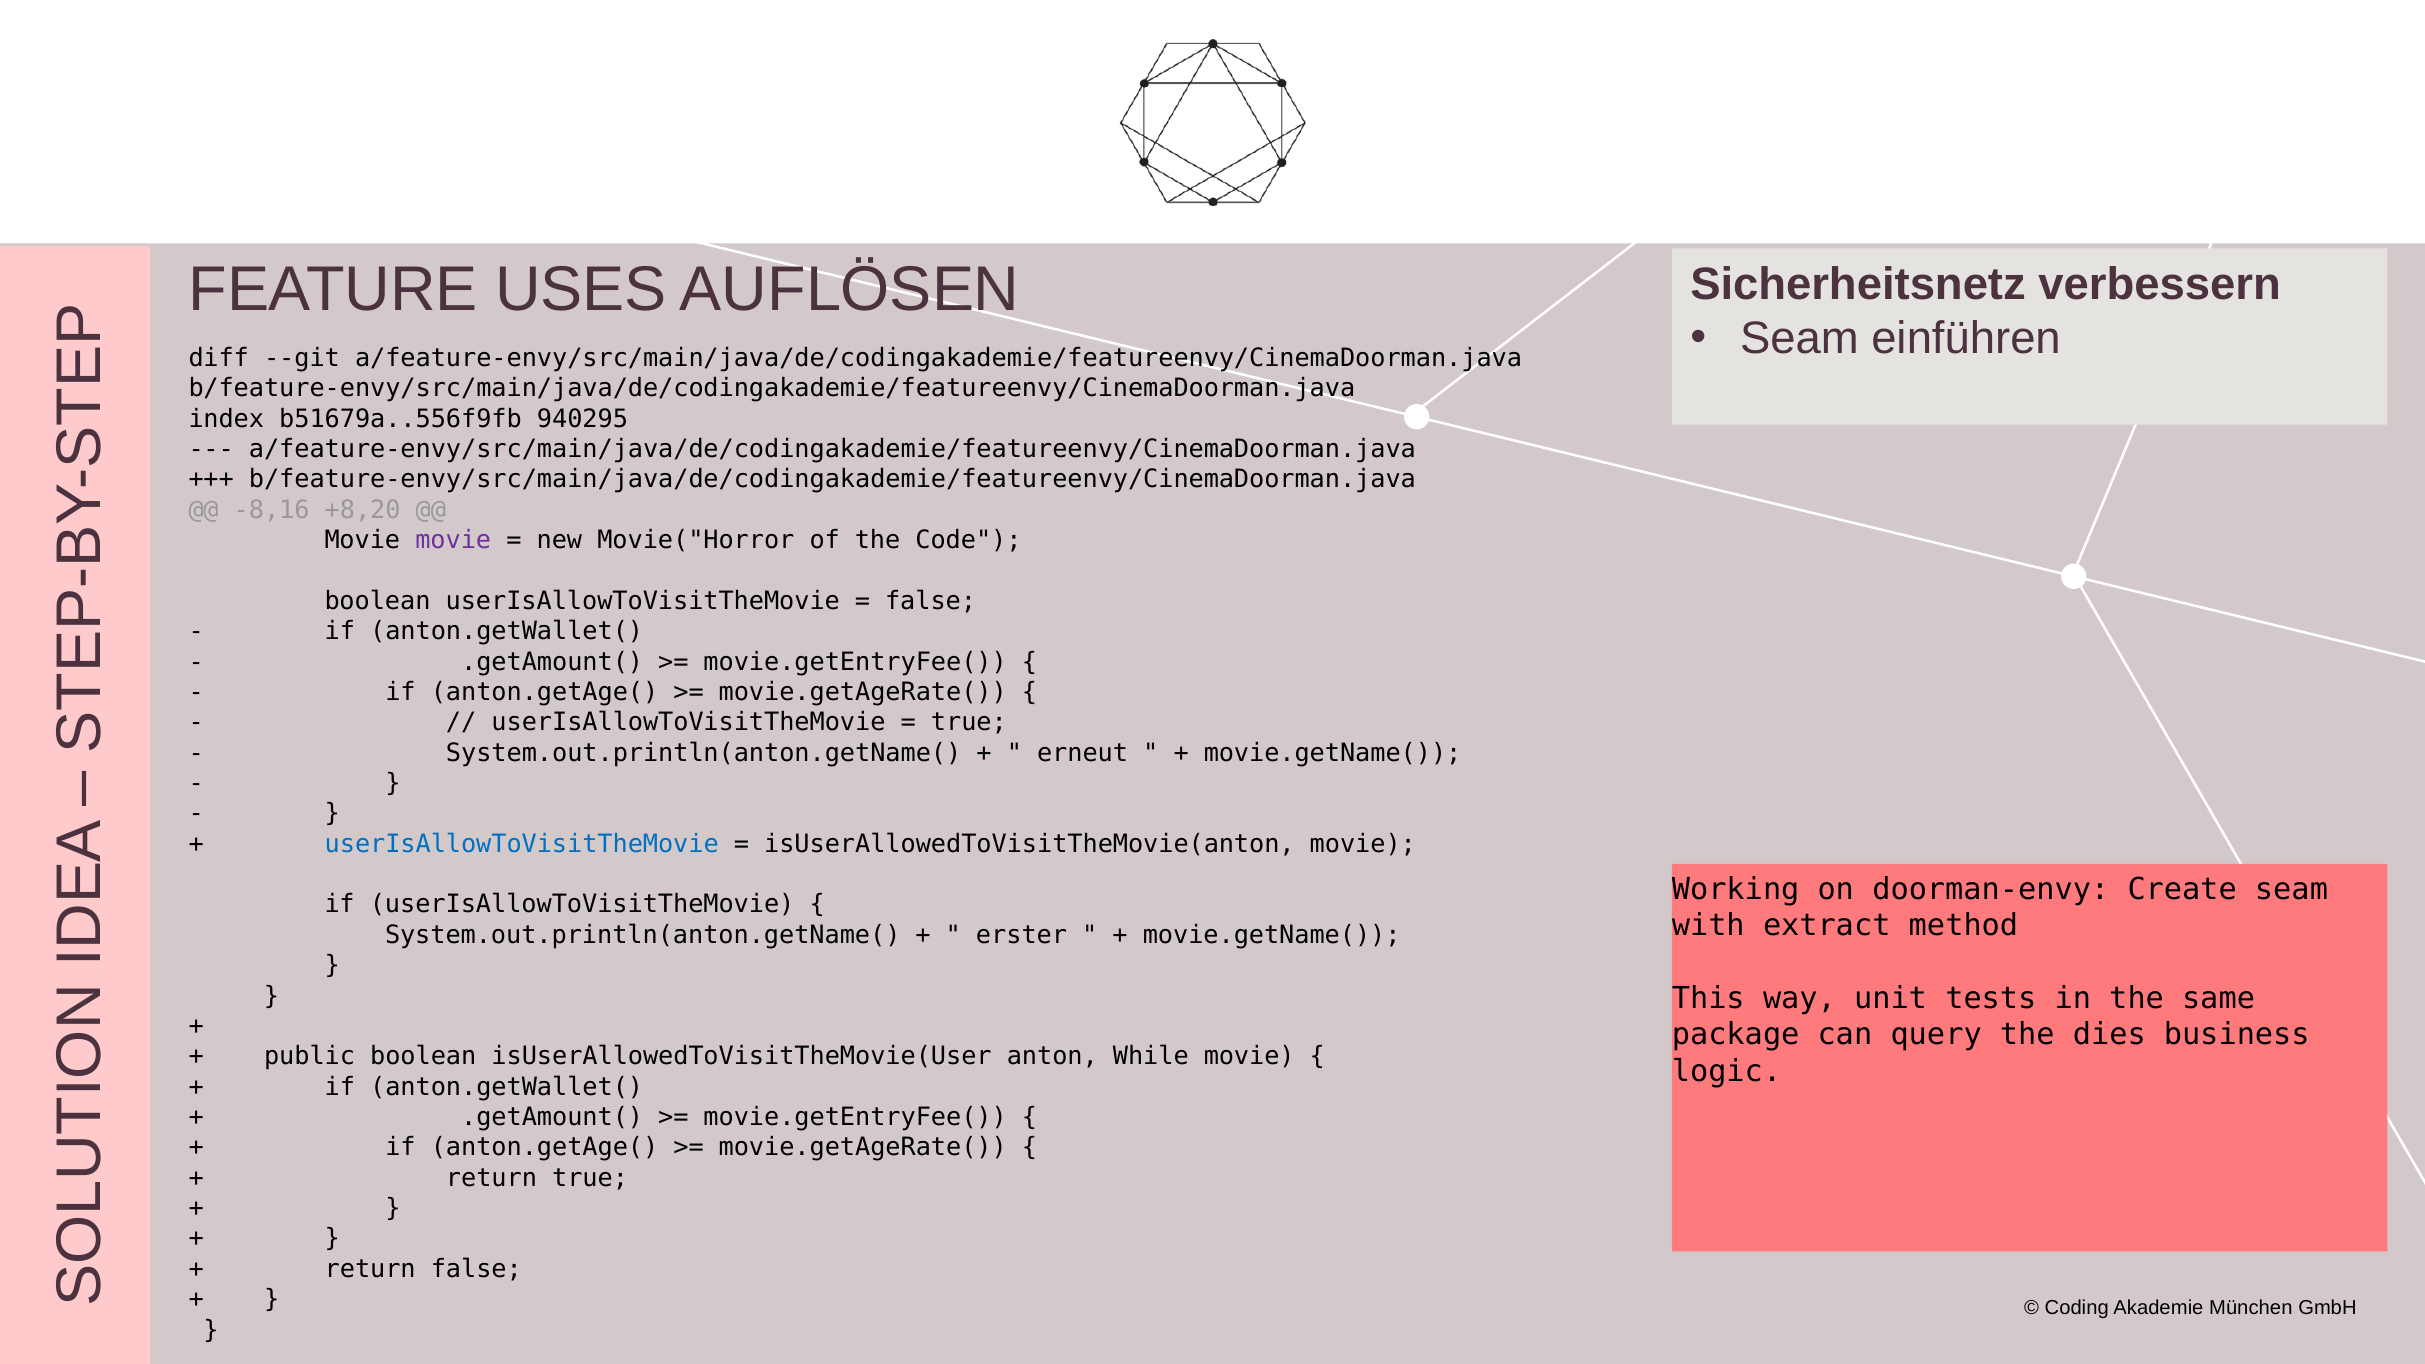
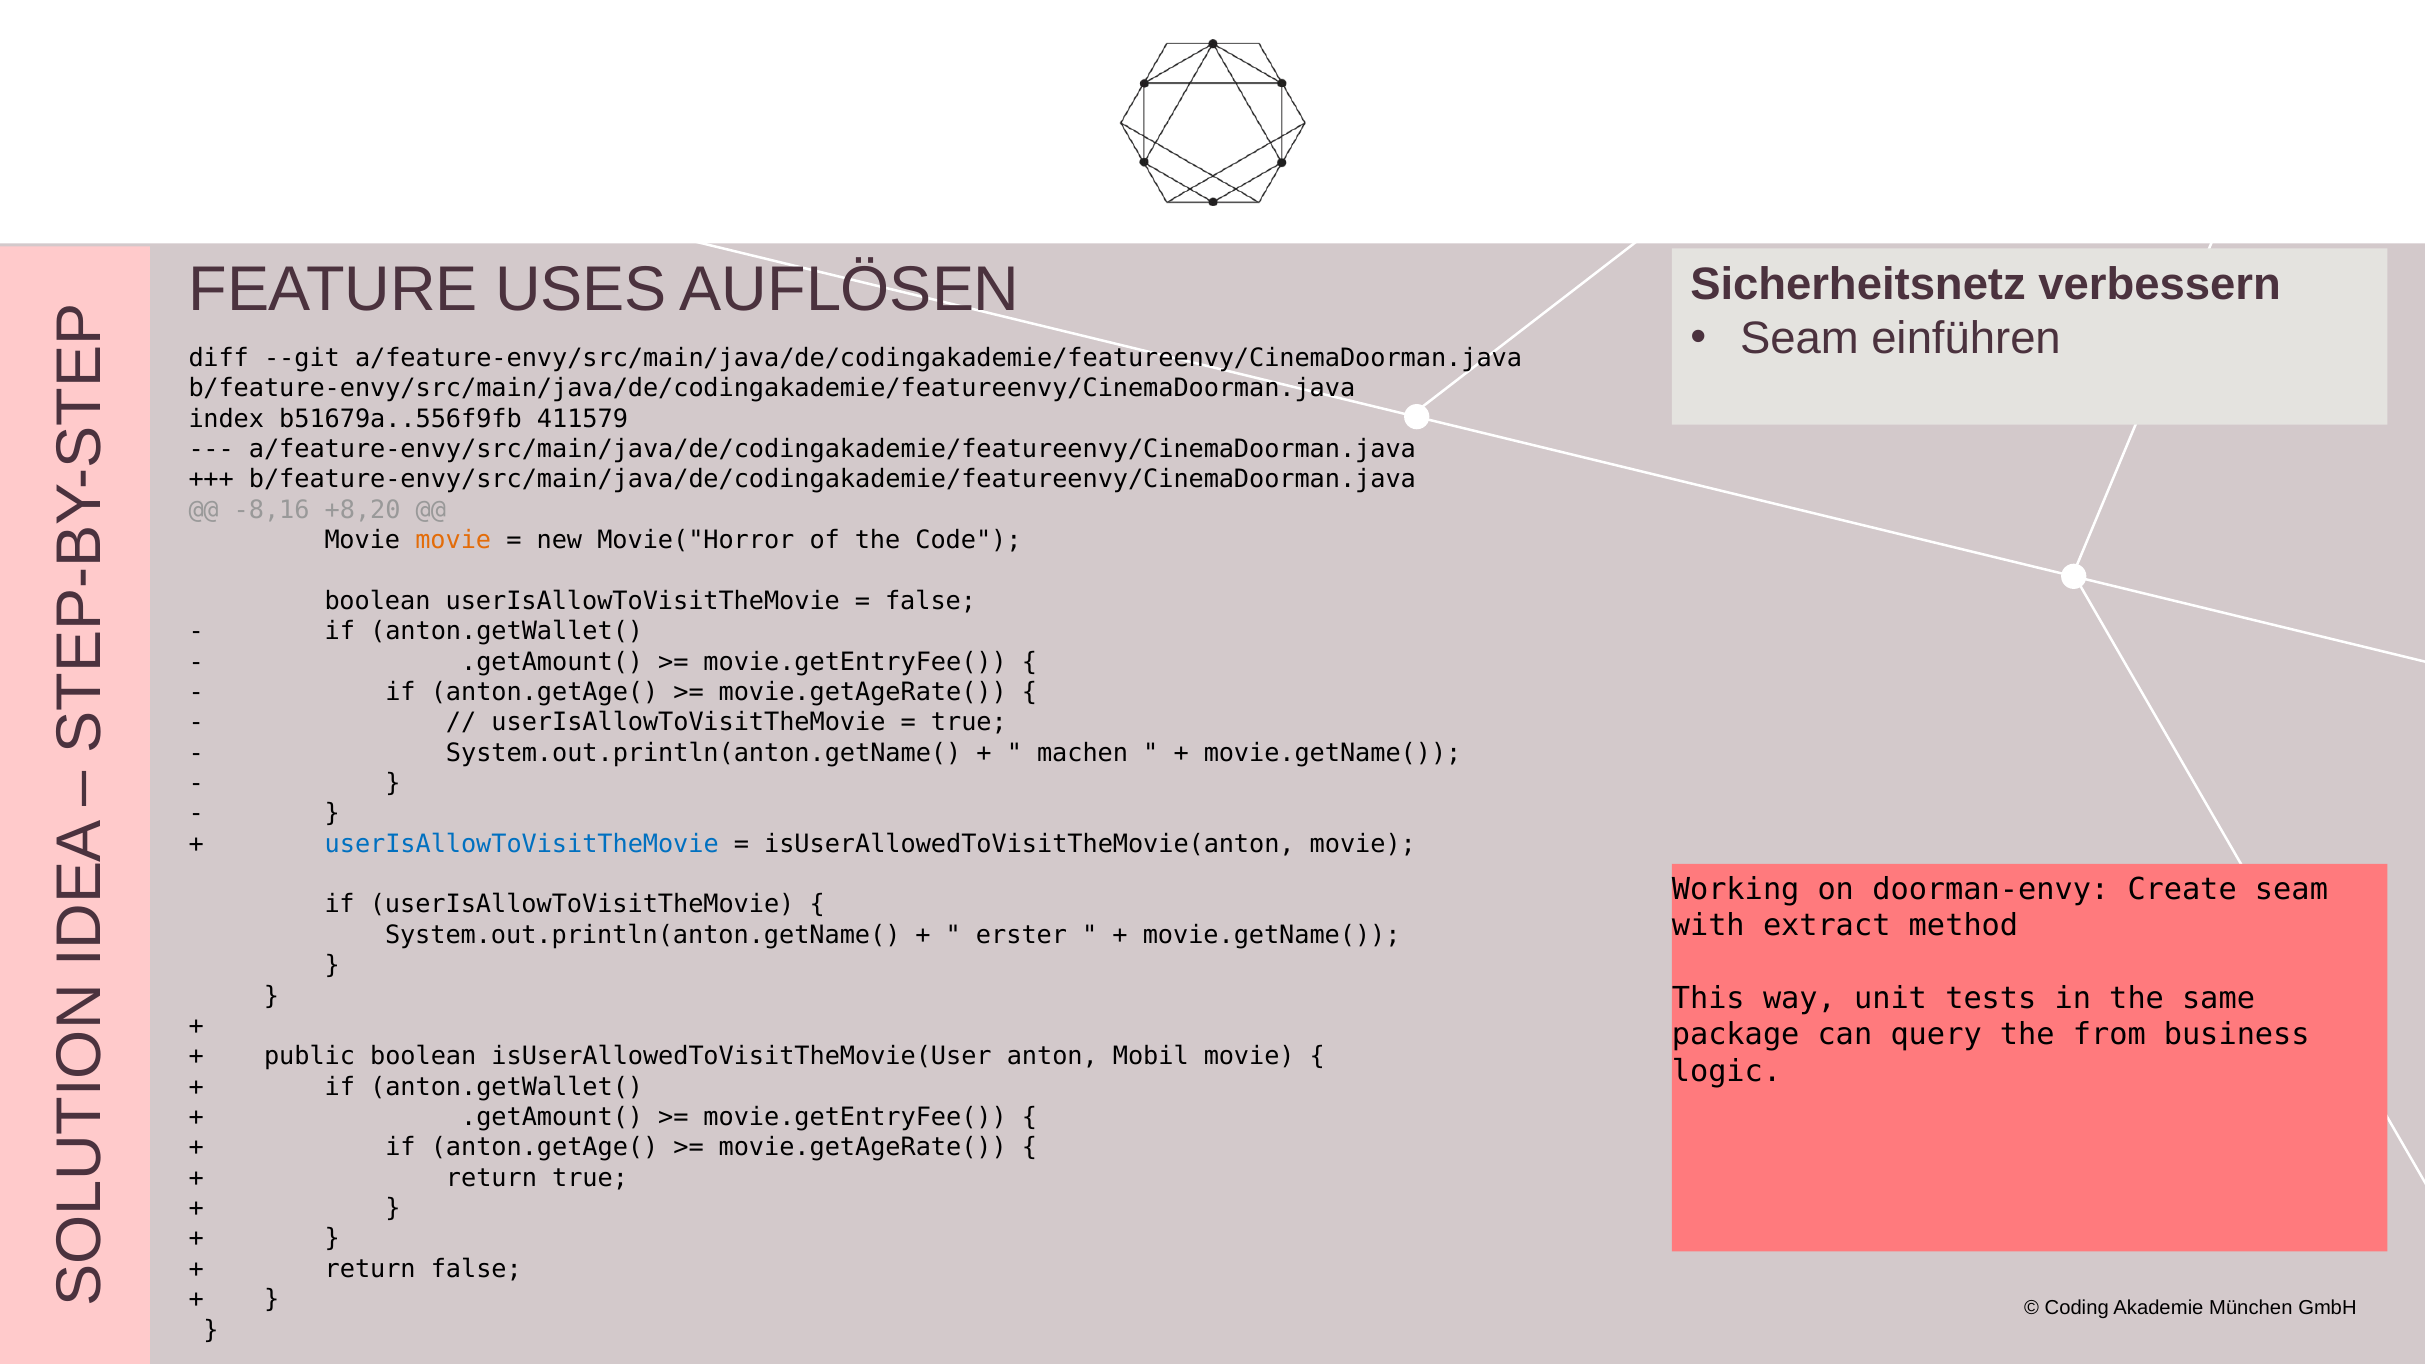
940295: 940295 -> 411579
movie at (453, 540) colour: purple -> orange
erneut: erneut -> machen
dies: dies -> from
While: While -> Mobil
